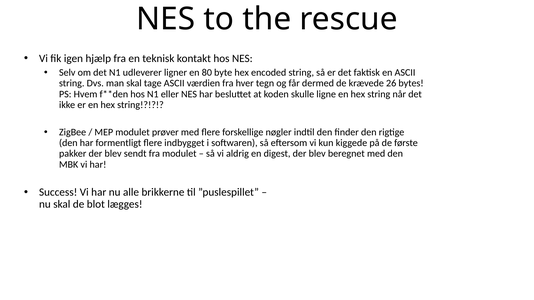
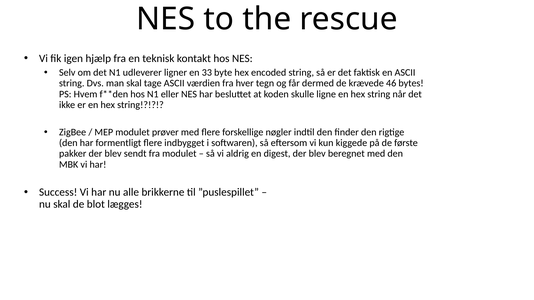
80: 80 -> 33
26: 26 -> 46
